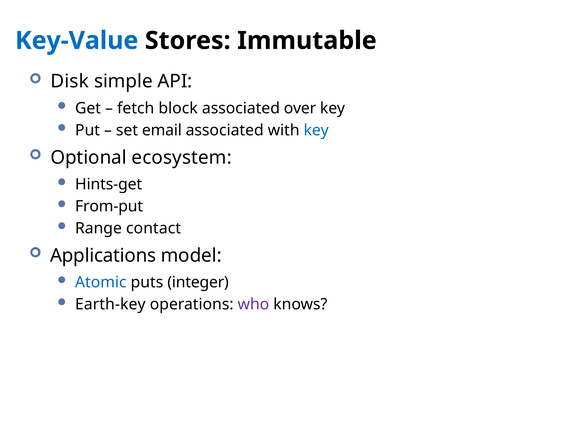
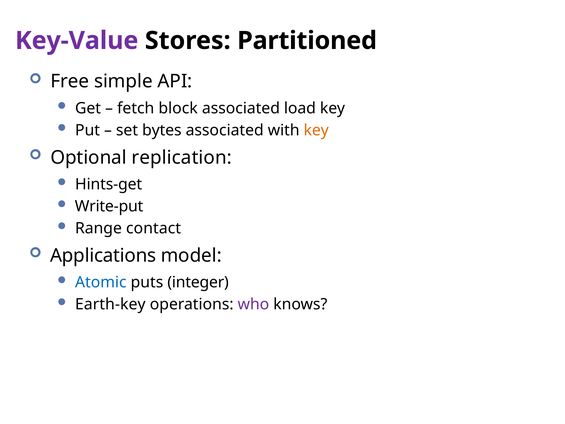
Key-Value colour: blue -> purple
Immutable: Immutable -> Partitioned
Disk: Disk -> Free
over: over -> load
email: email -> bytes
key at (316, 130) colour: blue -> orange
ecosystem: ecosystem -> replication
From-put: From-put -> Write-put
